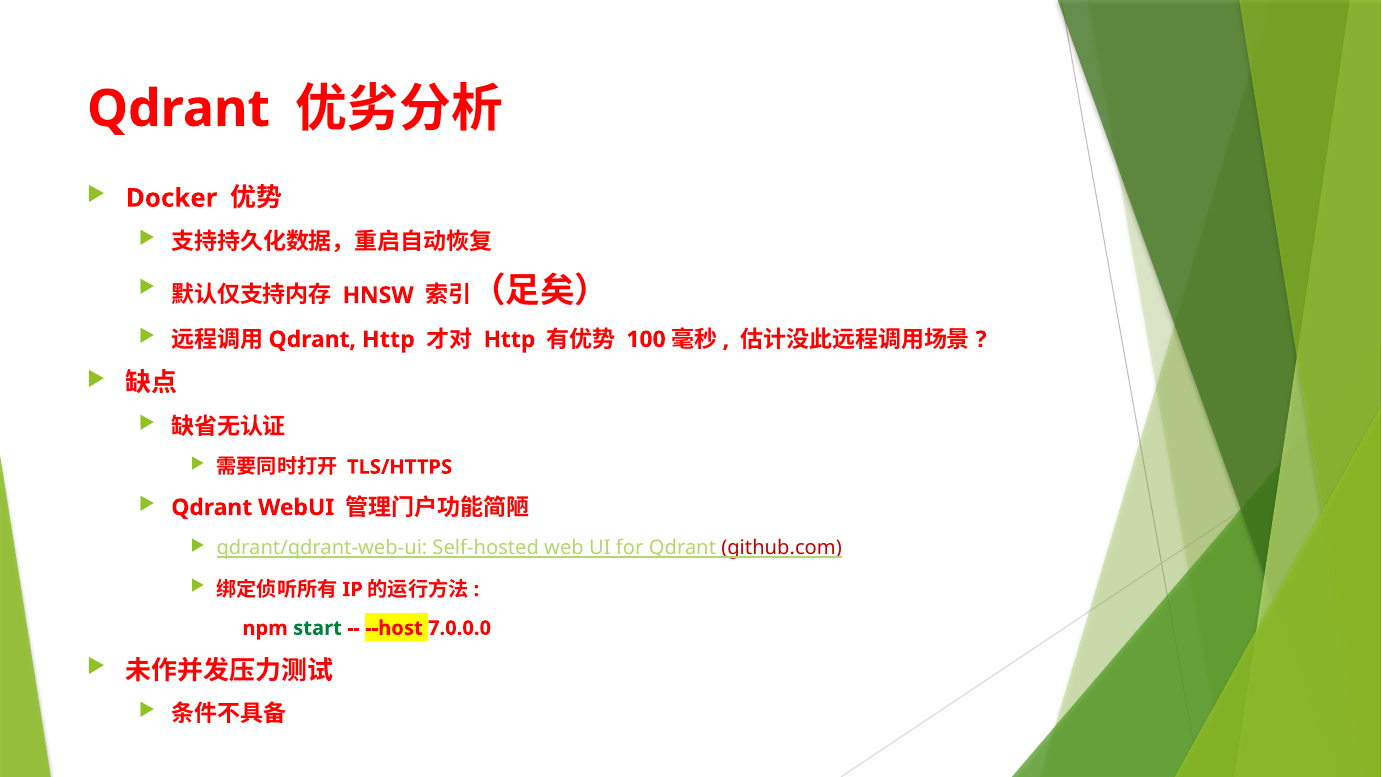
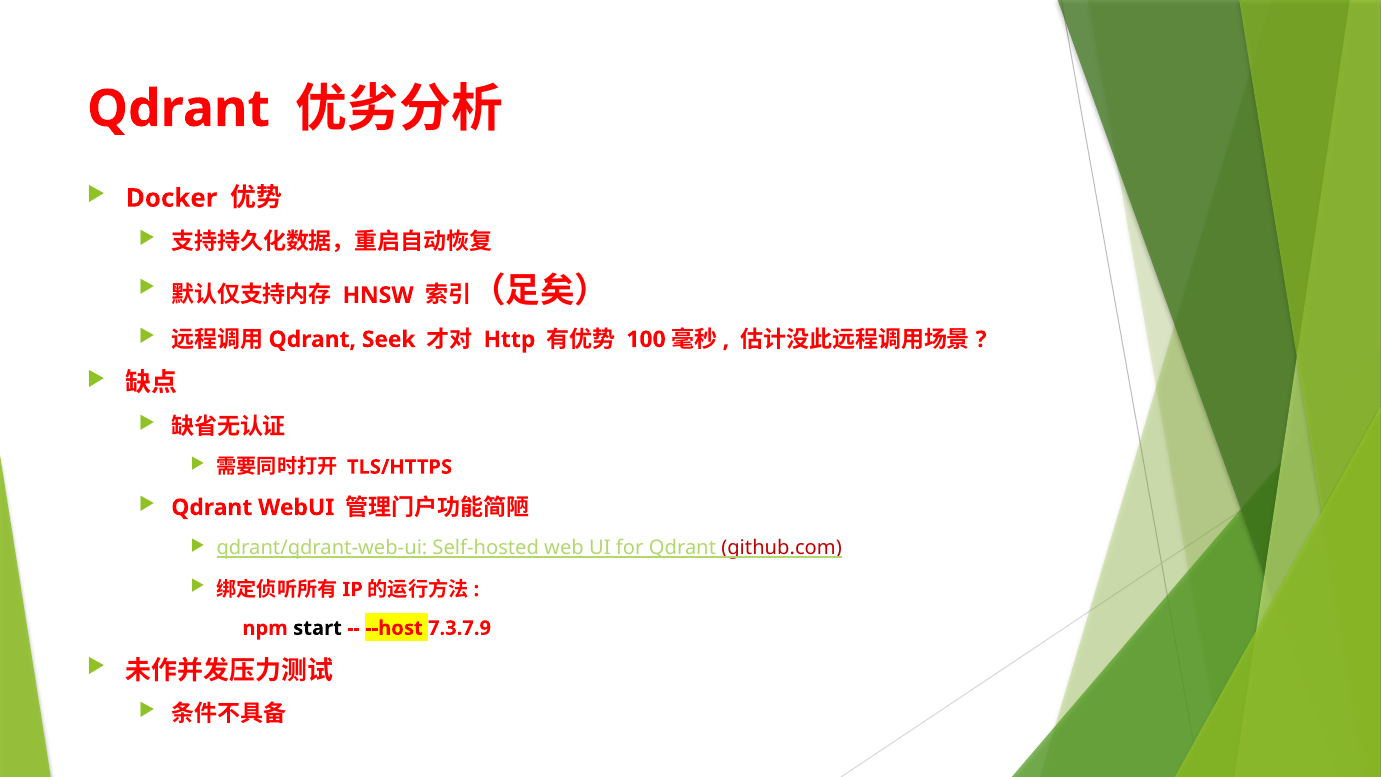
Qdrant Http: Http -> Seek
start colour: green -> black
7.0.0.0: 7.0.0.0 -> 7.3.7.9
